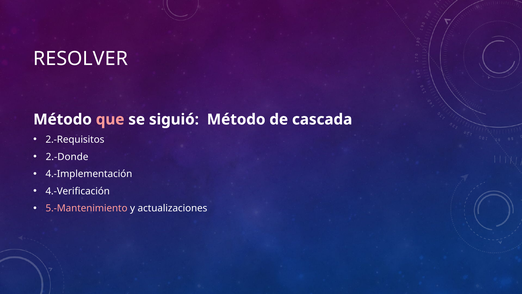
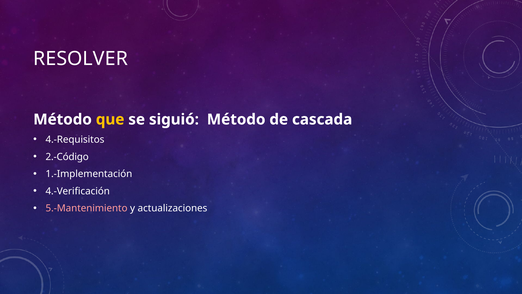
que colour: pink -> yellow
2.-Requisitos: 2.-Requisitos -> 4.-Requisitos
2.-Donde: 2.-Donde -> 2.-Código
4.-Implementación: 4.-Implementación -> 1.-Implementación
